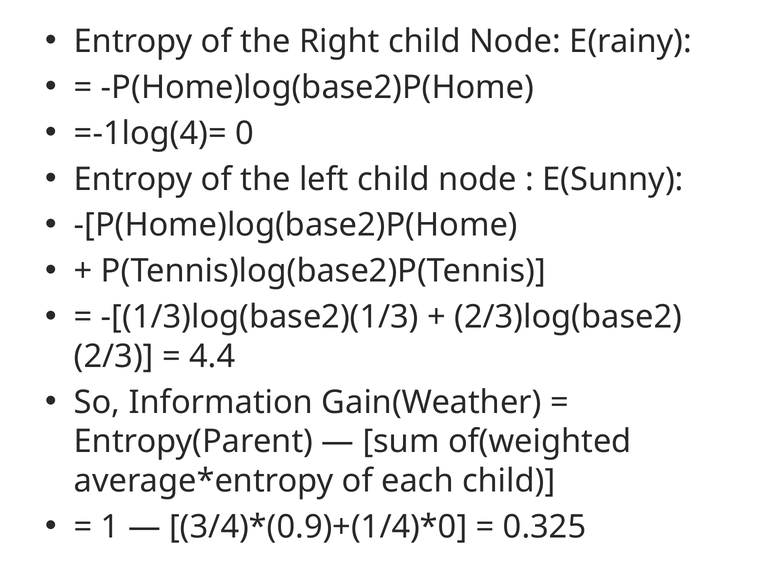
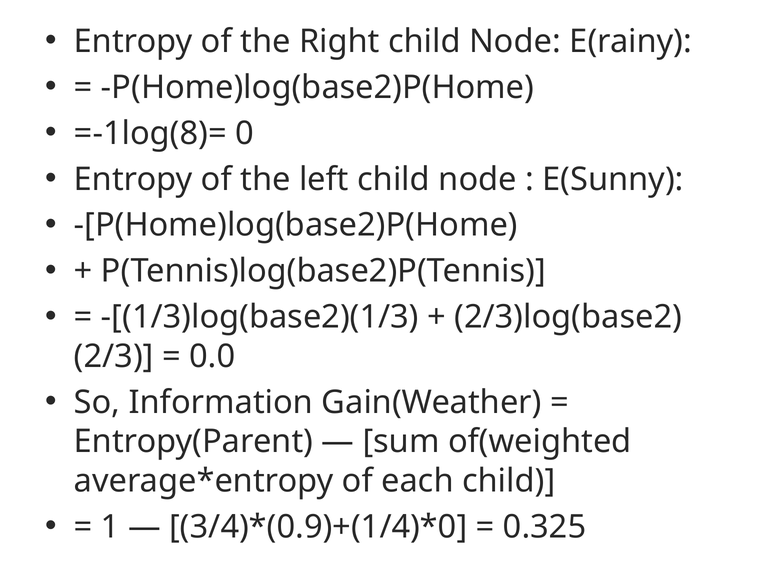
=-1log(4)=: =-1log(4)= -> =-1log(8)=
4.4: 4.4 -> 0.0
